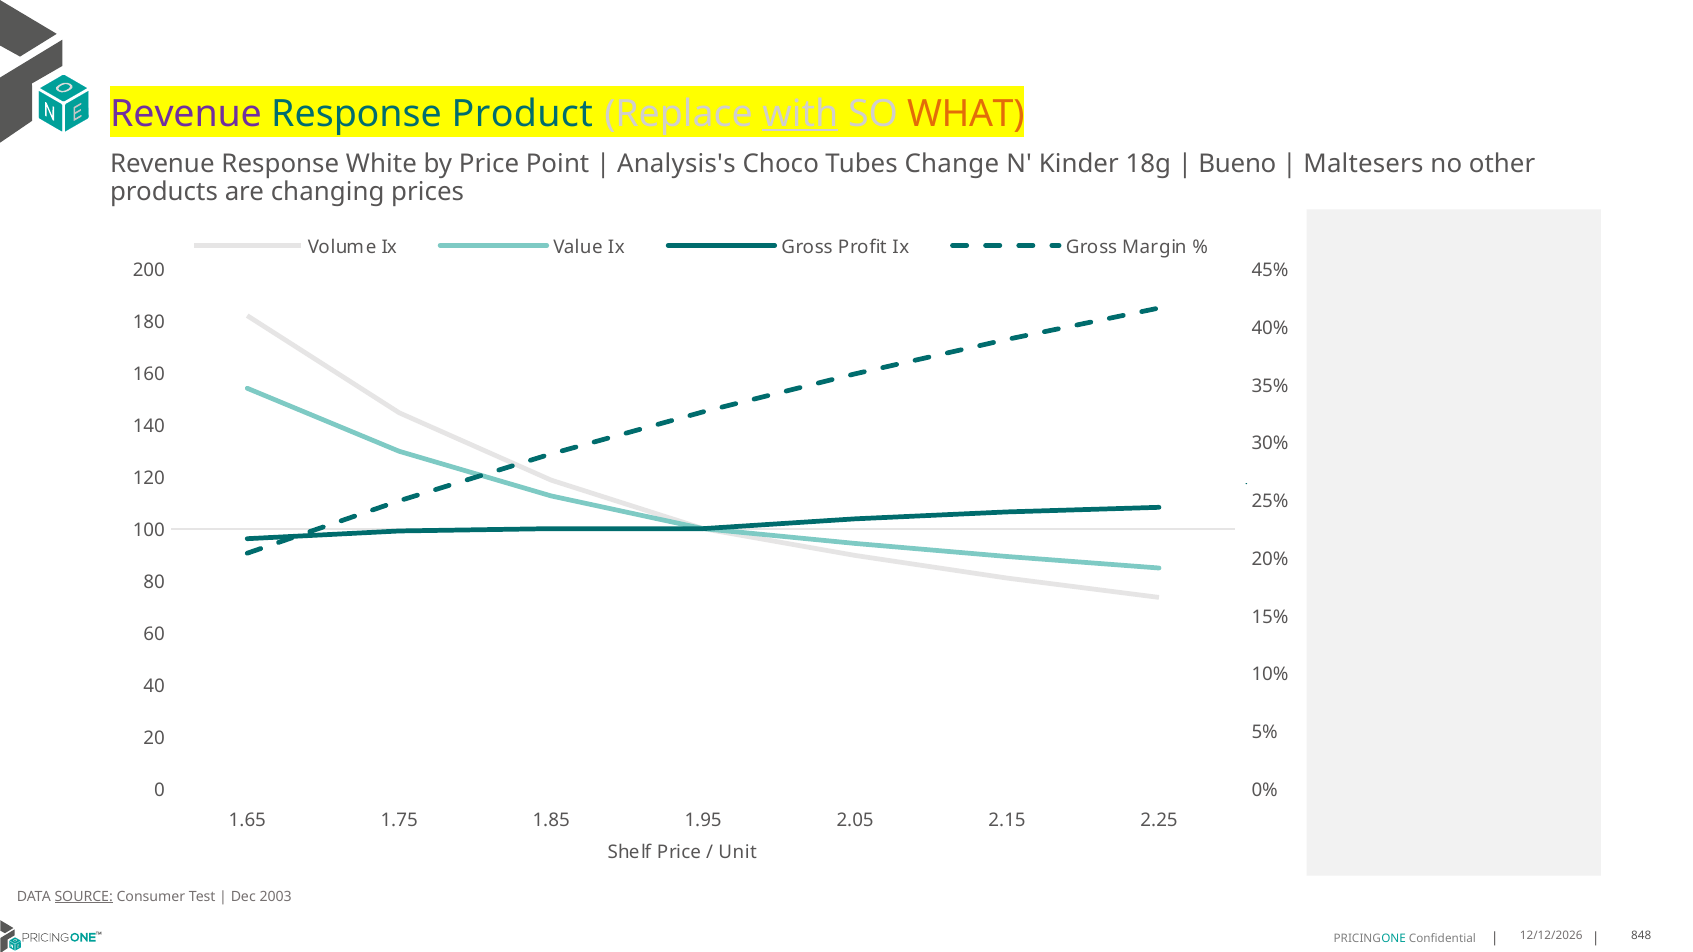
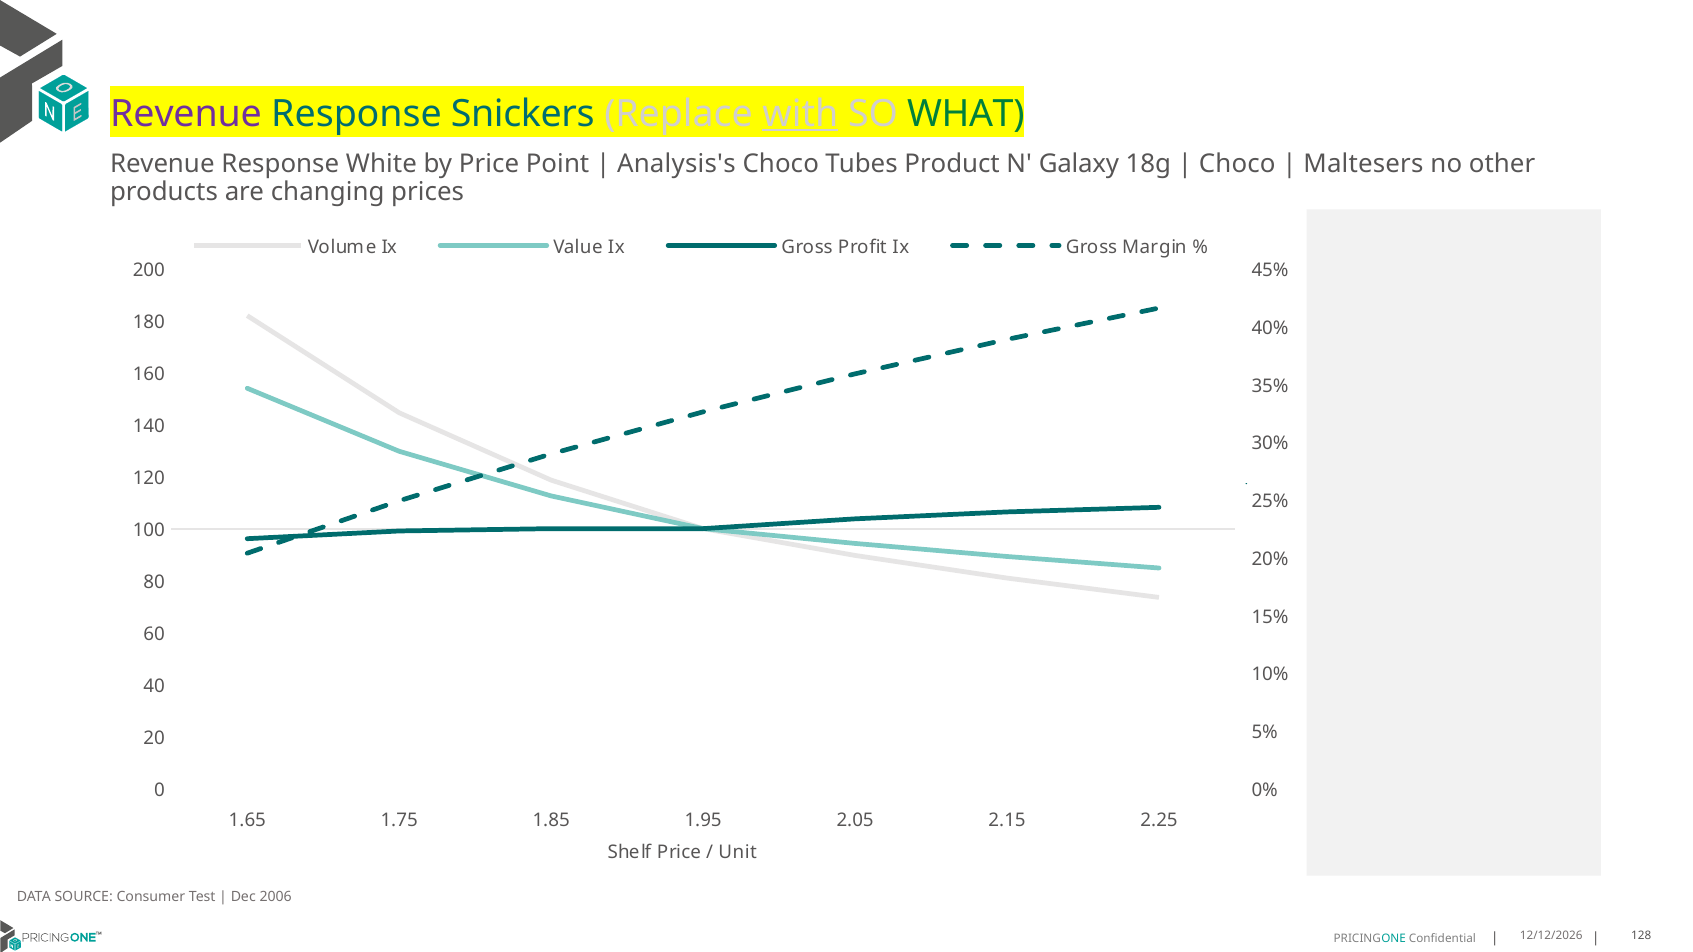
Product: Product -> Snickers
WHAT colour: orange -> green
Change: Change -> Product
Kinder: Kinder -> Galaxy
Bueno at (1237, 164): Bueno -> Choco
SOURCE underline: present -> none
2003: 2003 -> 2006
848: 848 -> 128
